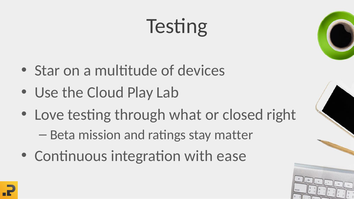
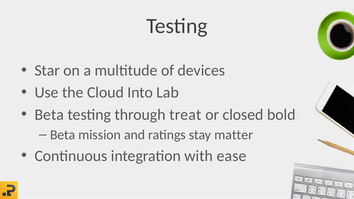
Play: Play -> Into
Love at (49, 115): Love -> Beta
what: what -> treat
right: right -> bold
